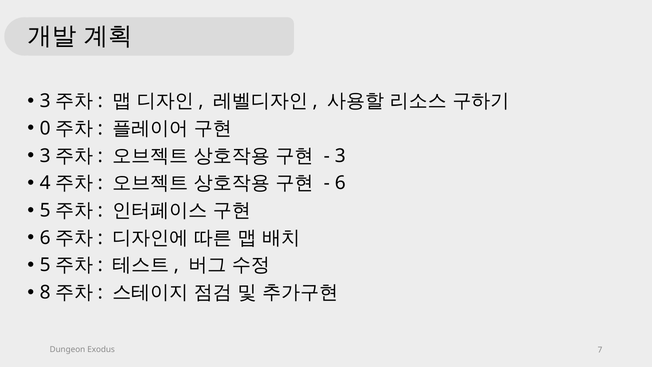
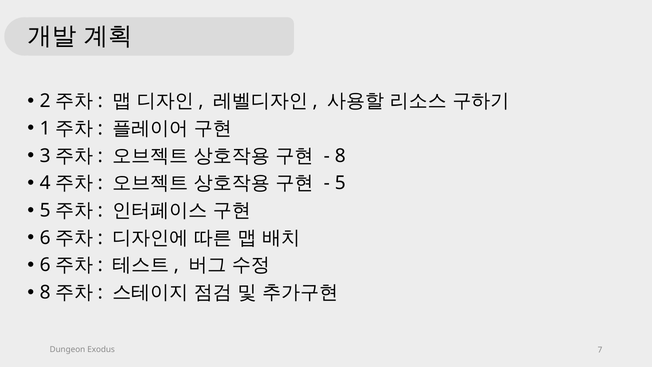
3 at (45, 101): 3 -> 2
0: 0 -> 1
3 at (340, 156): 3 -> 8
6 at (340, 183): 6 -> 5
5 at (45, 265): 5 -> 6
